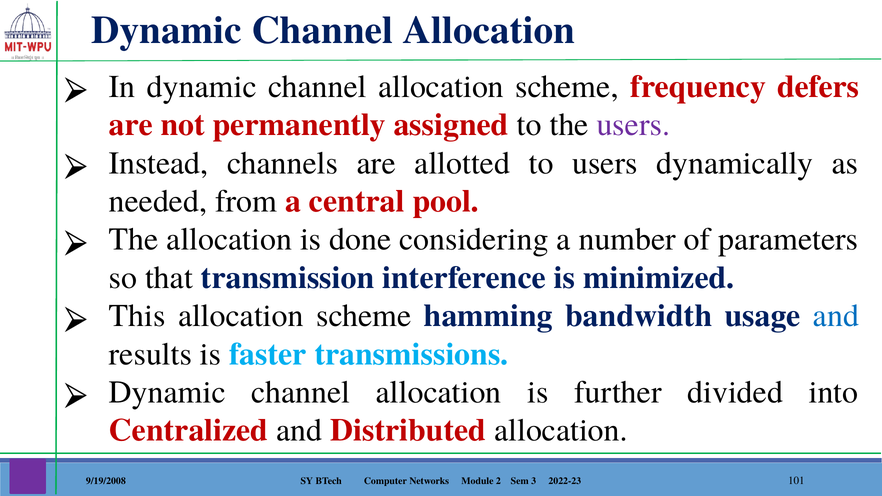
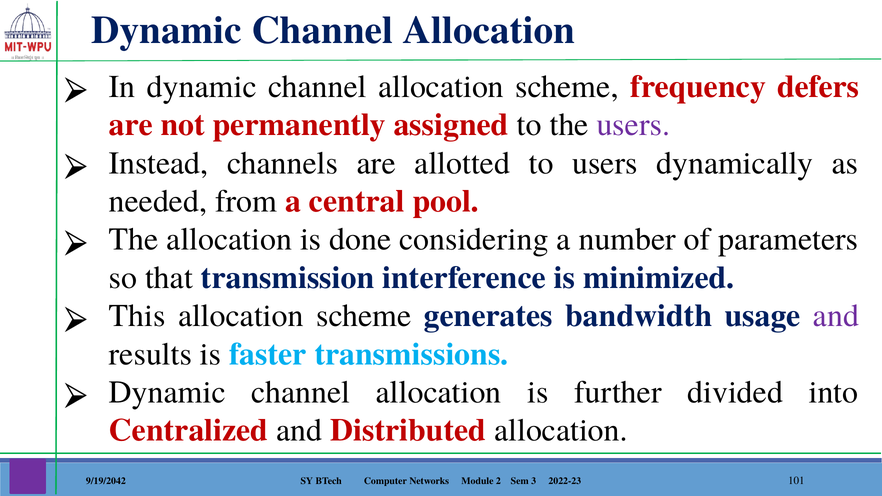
hamming: hamming -> generates
and at (836, 316) colour: blue -> purple
9/19/2008: 9/19/2008 -> 9/19/2042
